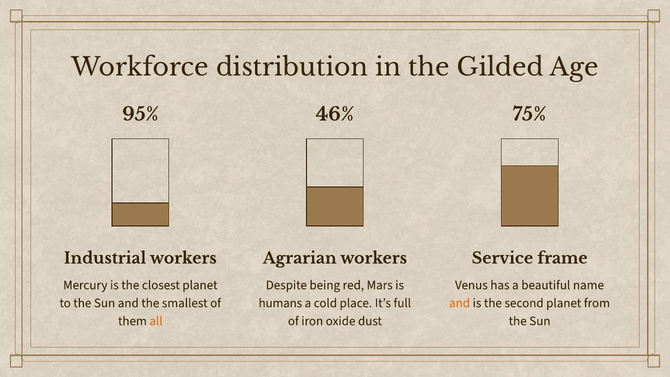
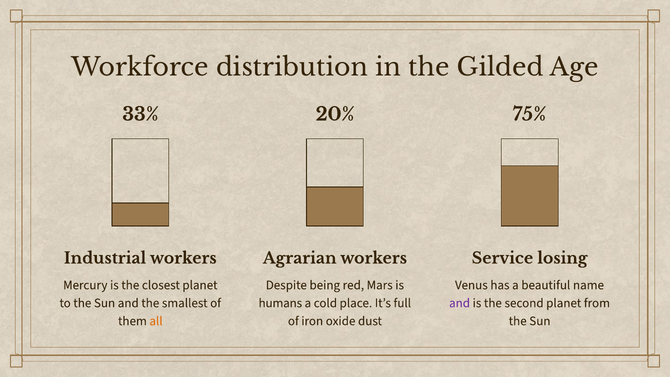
95%: 95% -> 33%
46%: 46% -> 20%
frame: frame -> losing
and at (460, 303) colour: orange -> purple
